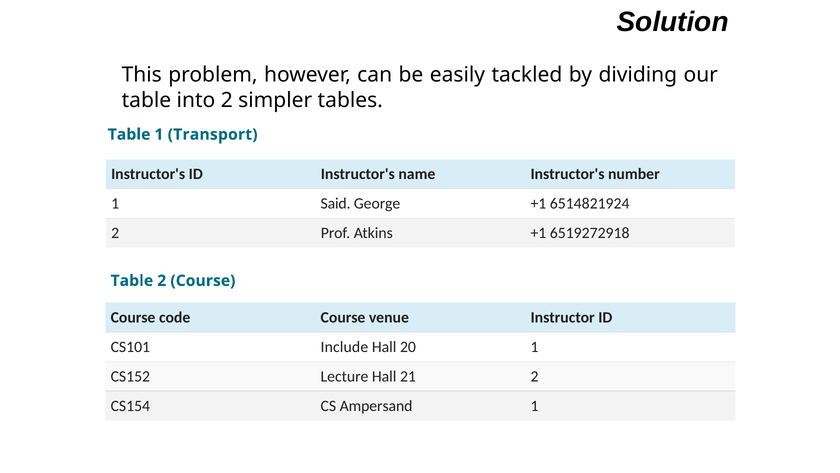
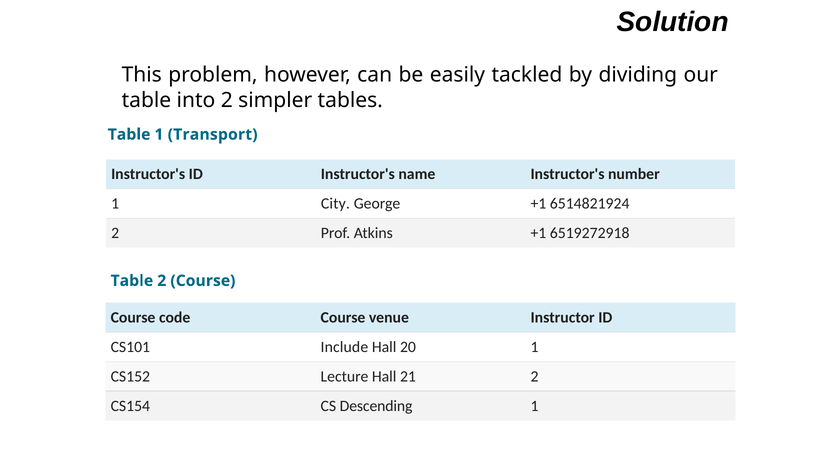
Said: Said -> City
Ampersand: Ampersand -> Descending
